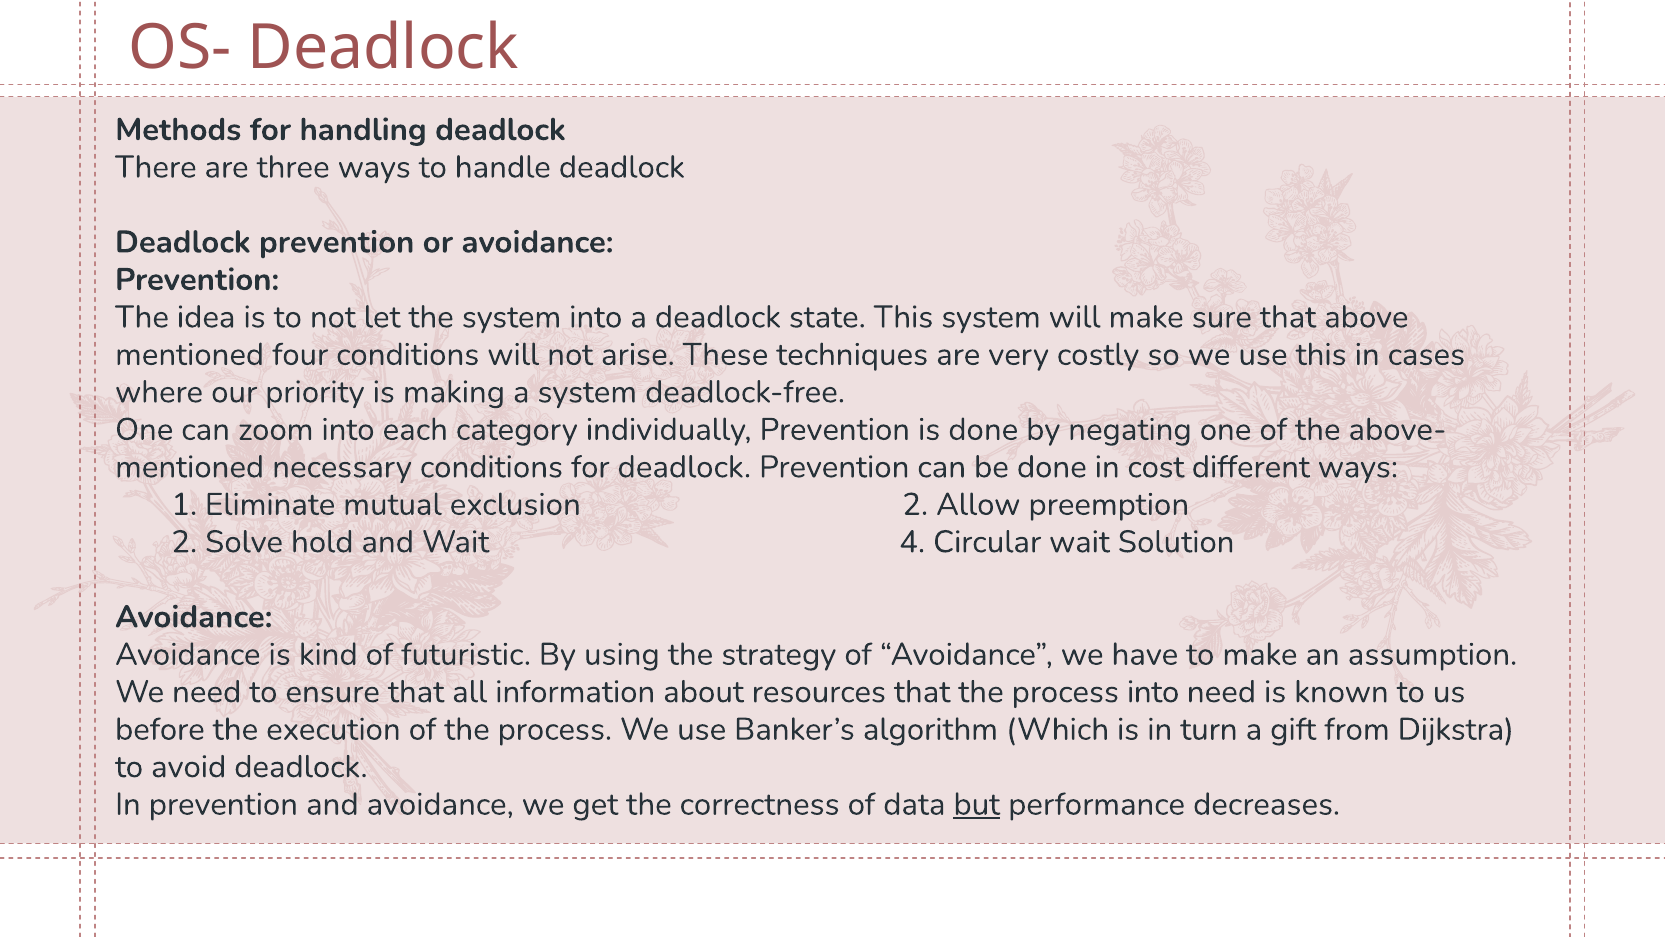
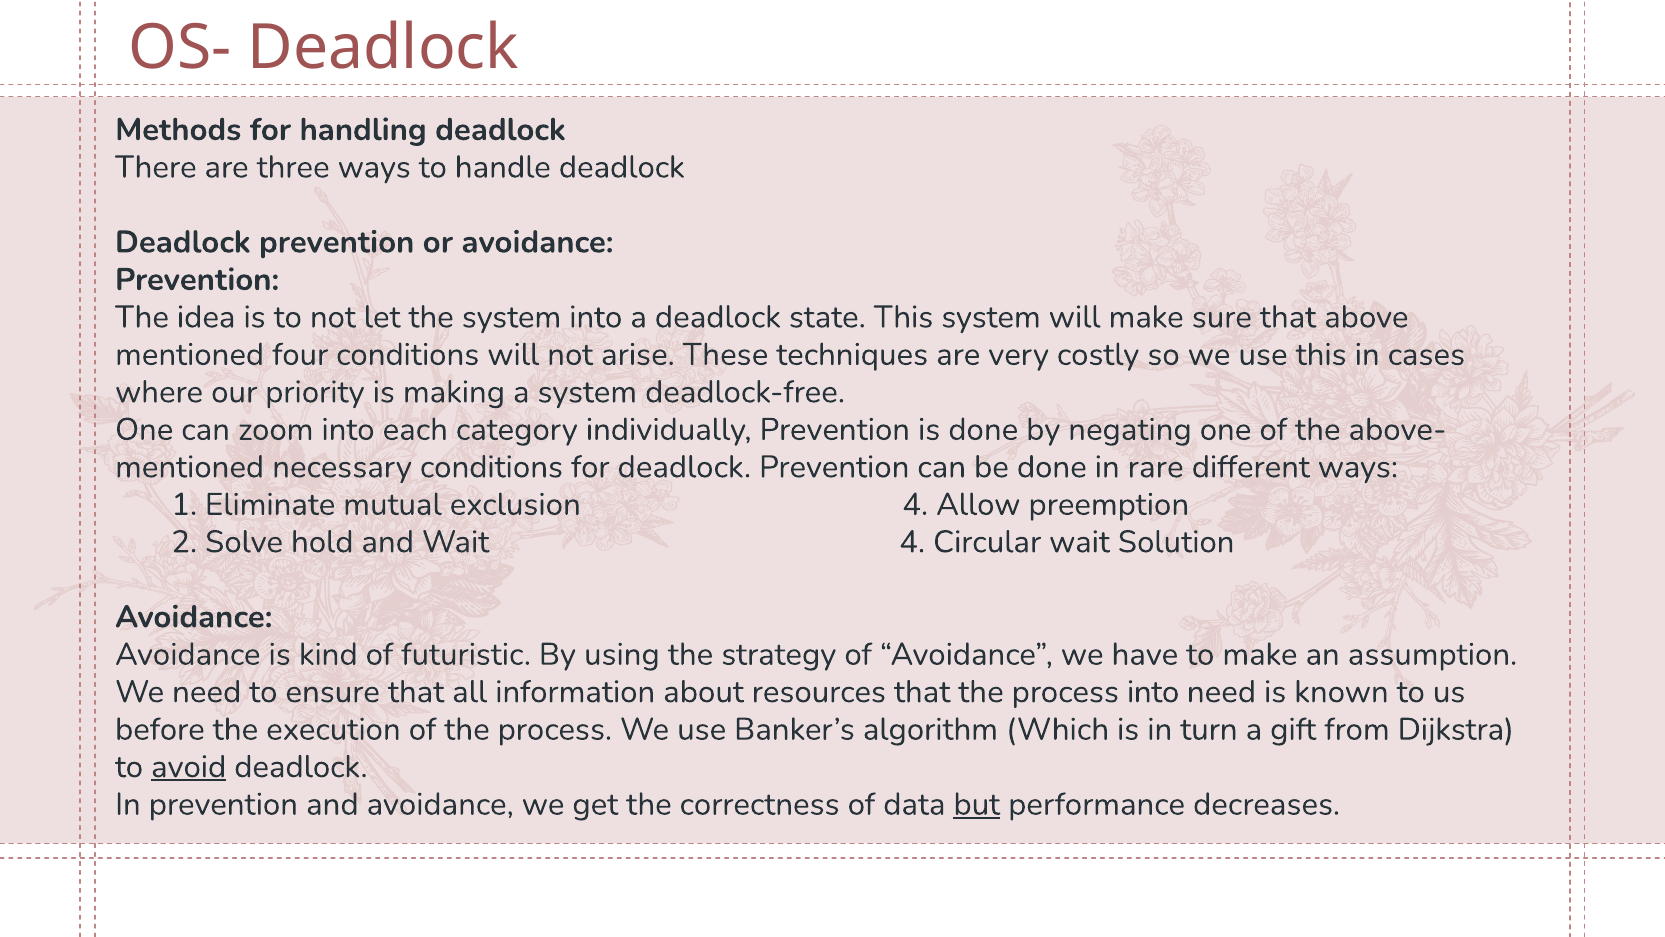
cost: cost -> rare
exclusion 2: 2 -> 4
avoid underline: none -> present
